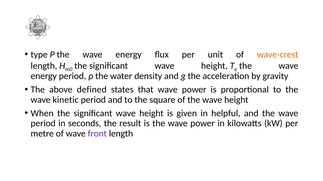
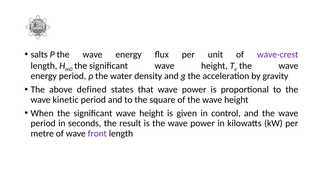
type: type -> salts
wave-crest colour: orange -> purple
helpful: helpful -> control
